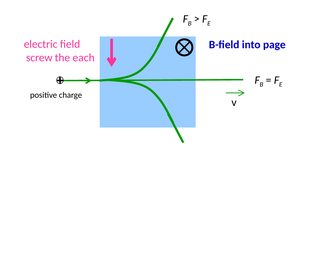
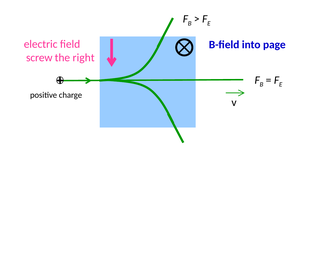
each: each -> right
